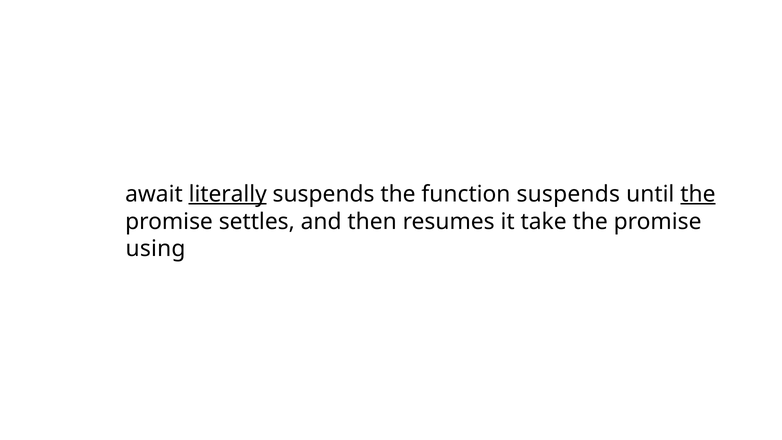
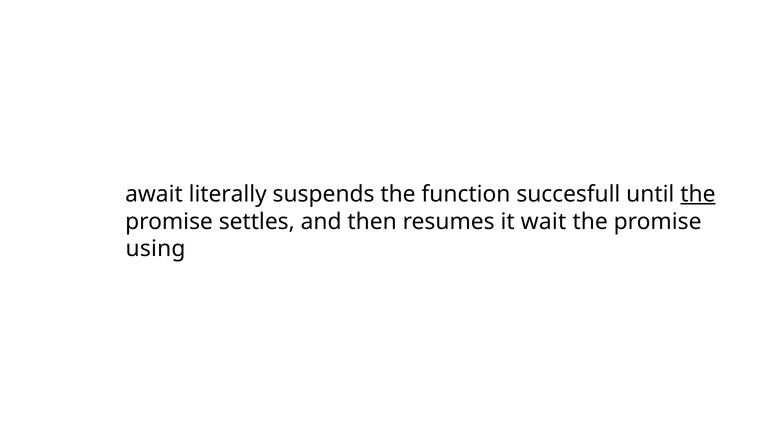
literally underline: present -> none
function suspends: suspends -> succesfull
take: take -> wait
